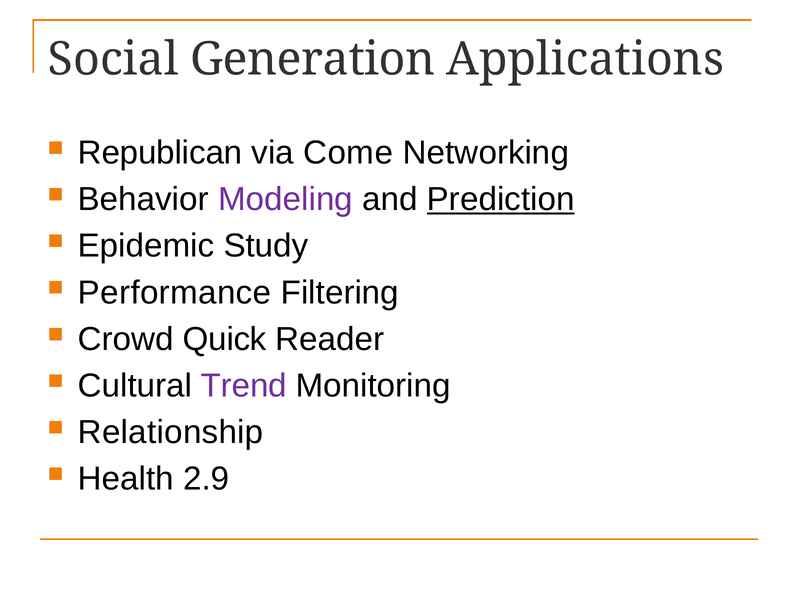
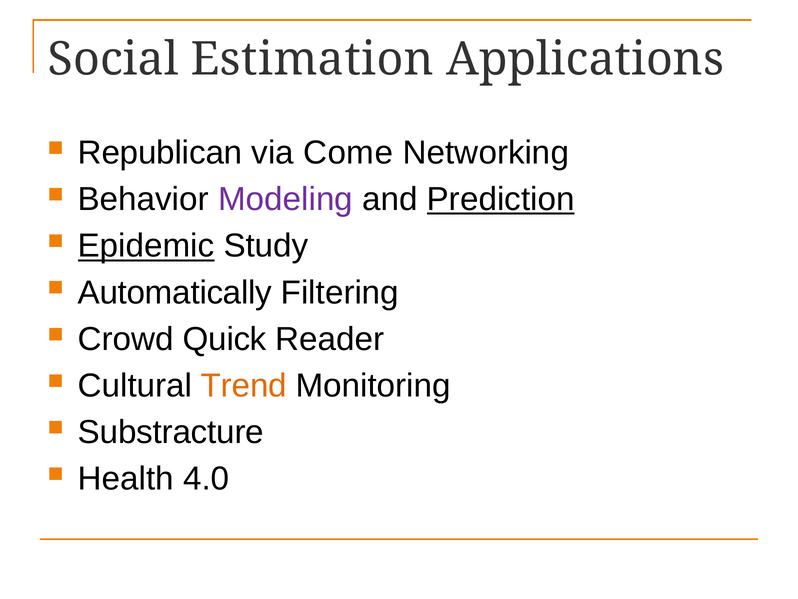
Generation: Generation -> Estimation
Epidemic underline: none -> present
Performance: Performance -> Automatically
Trend colour: purple -> orange
Relationship: Relationship -> Substracture
2.9: 2.9 -> 4.0
